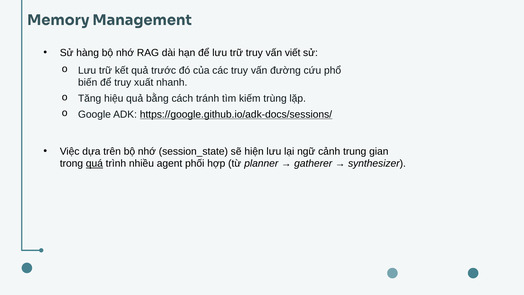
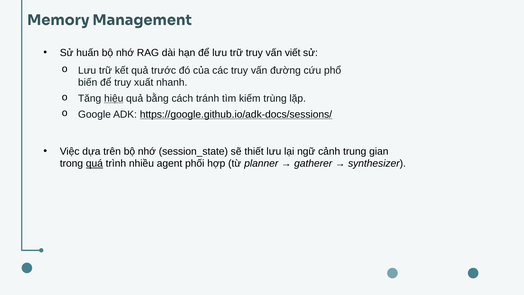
hàng: hàng -> huấn
hiệu underline: none -> present
hiện: hiện -> thiết
